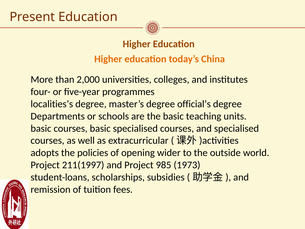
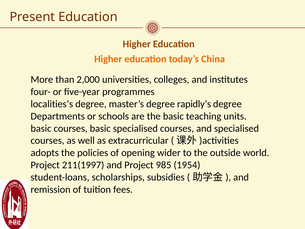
official’s: official’s -> rapidly’s
1973: 1973 -> 1954
